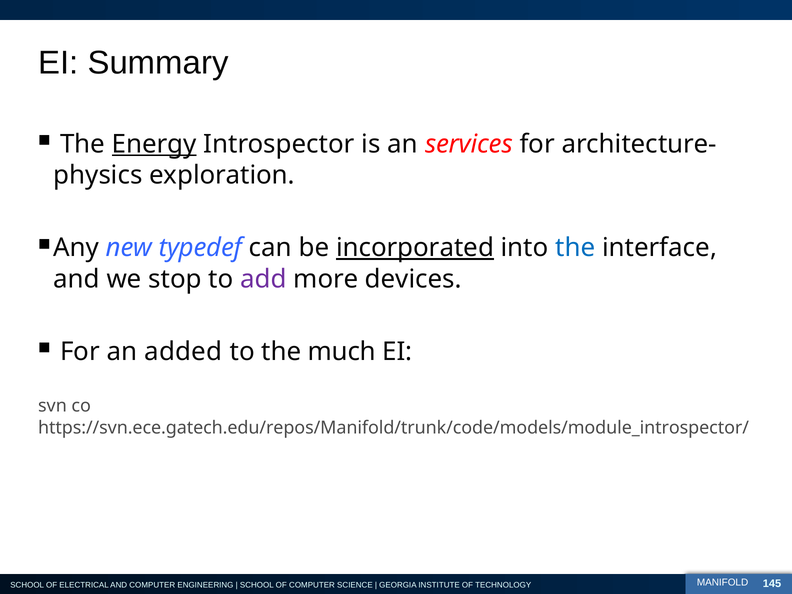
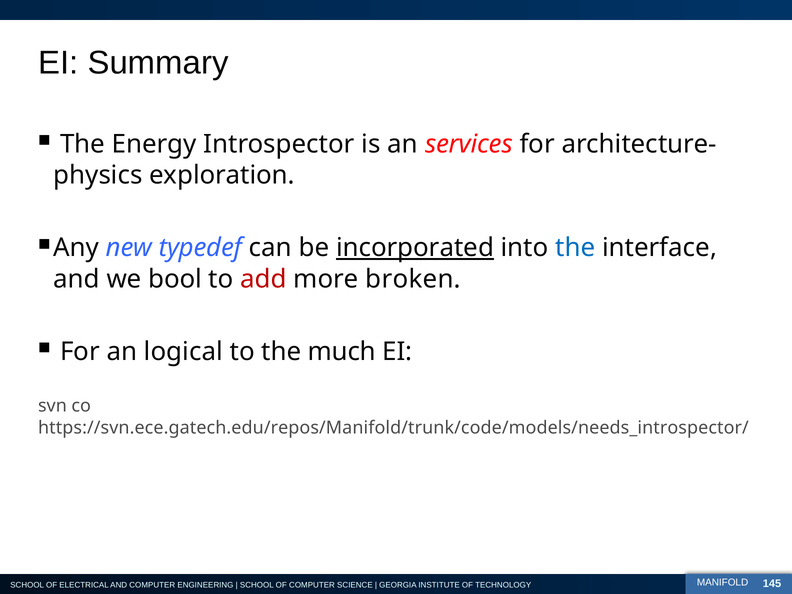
Energy underline: present -> none
stop: stop -> bool
add colour: purple -> red
devices: devices -> broken
added: added -> logical
https://svn.ece.gatech.edu/repos/Manifold/trunk/code/models/module_introspector/: https://svn.ece.gatech.edu/repos/Manifold/trunk/code/models/module_introspector/ -> https://svn.ece.gatech.edu/repos/Manifold/trunk/code/models/needs_introspector/
